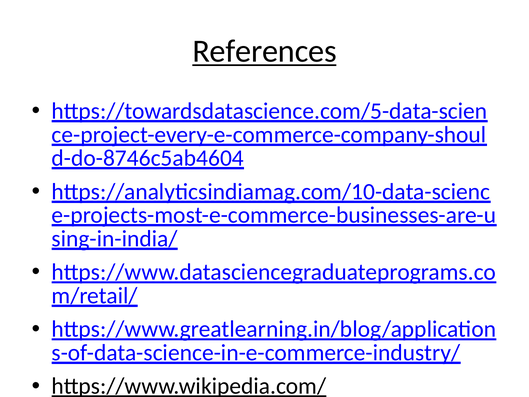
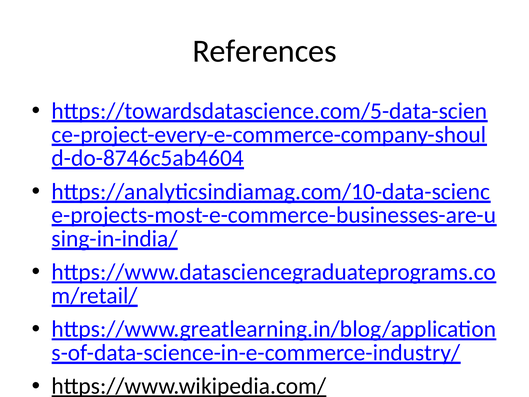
References underline: present -> none
